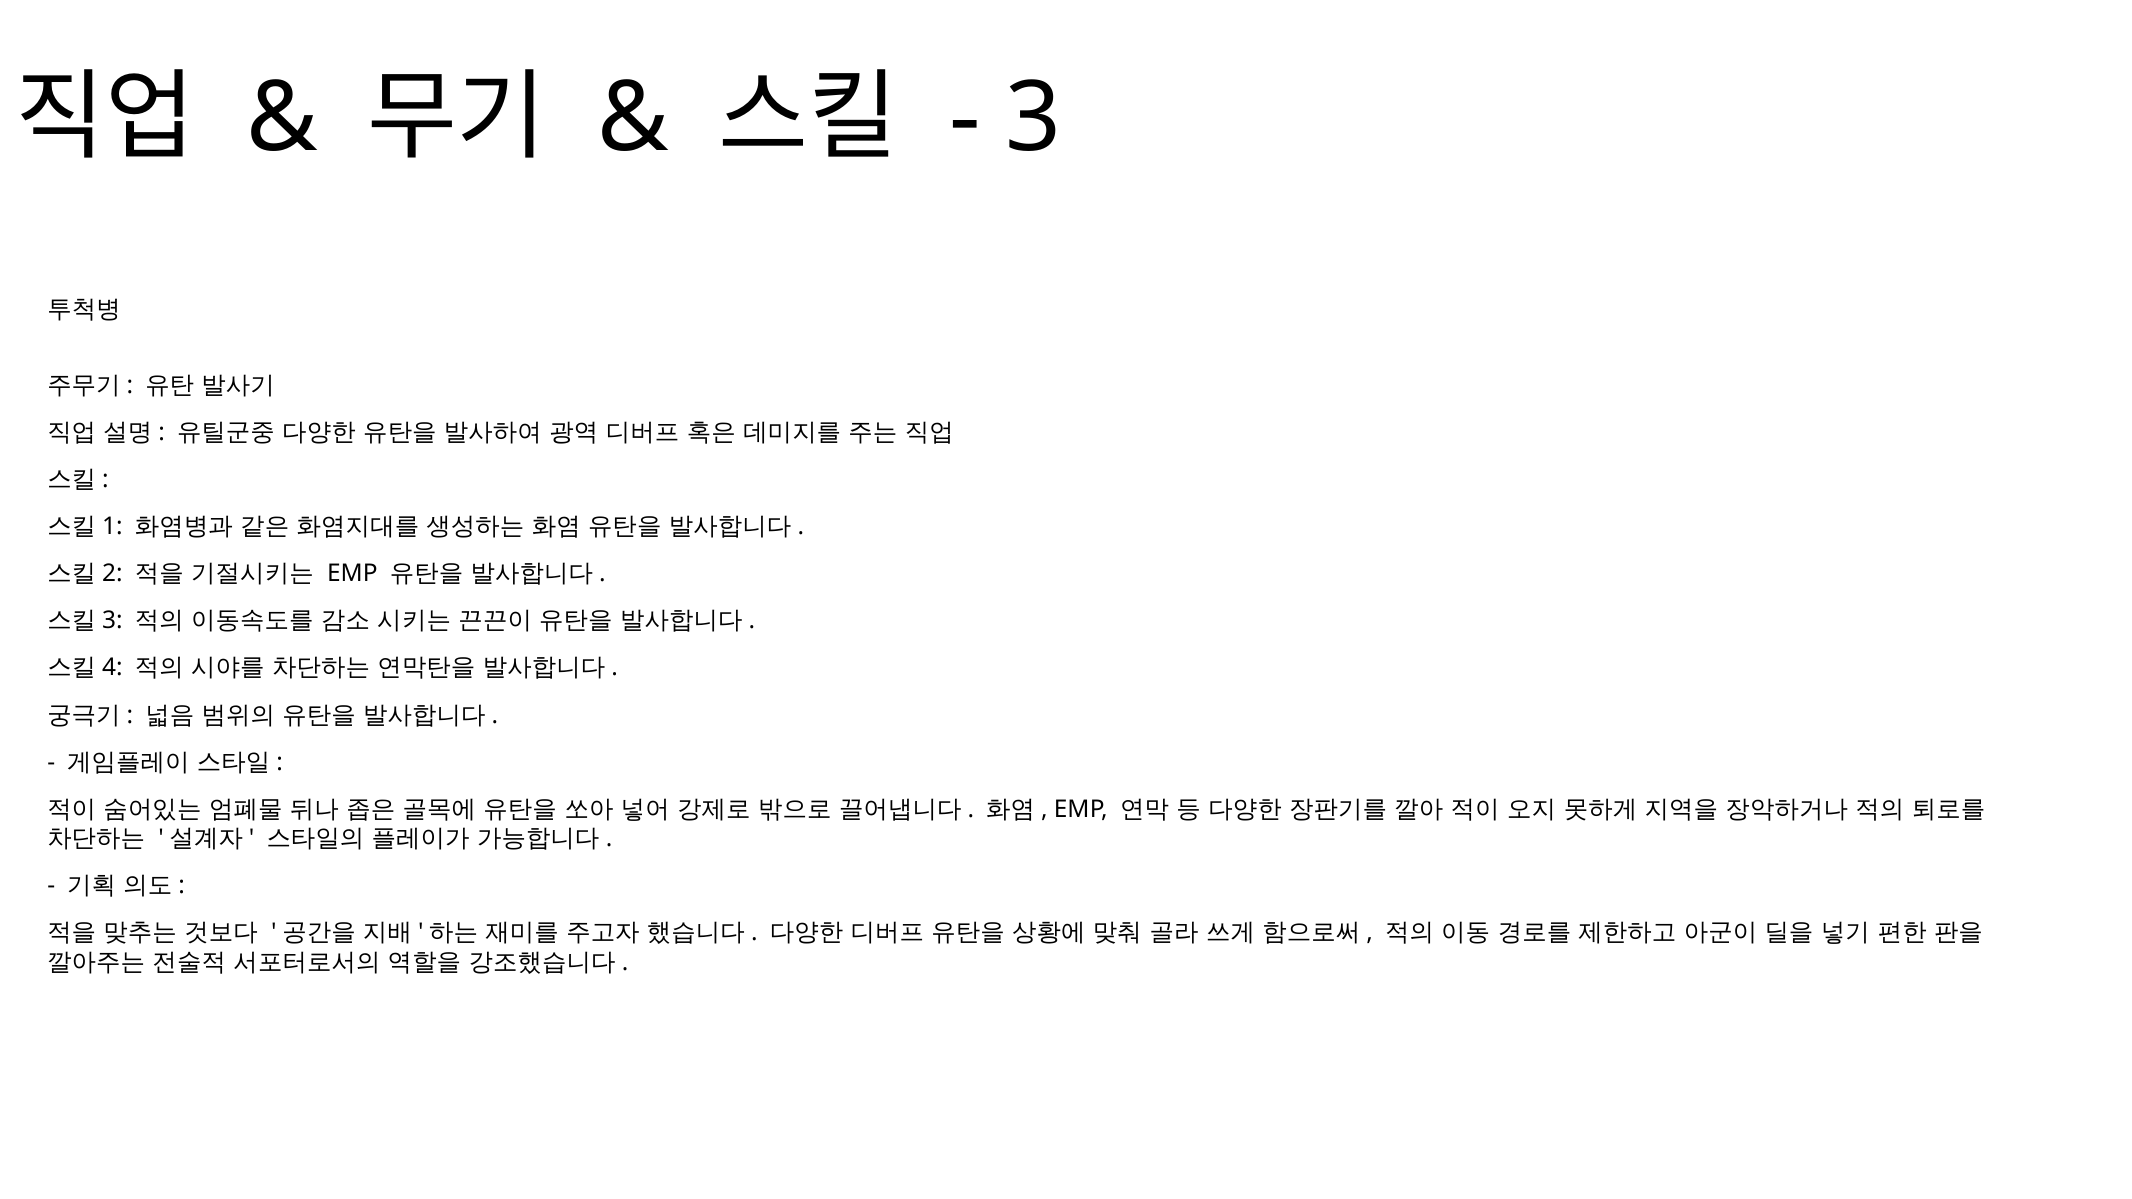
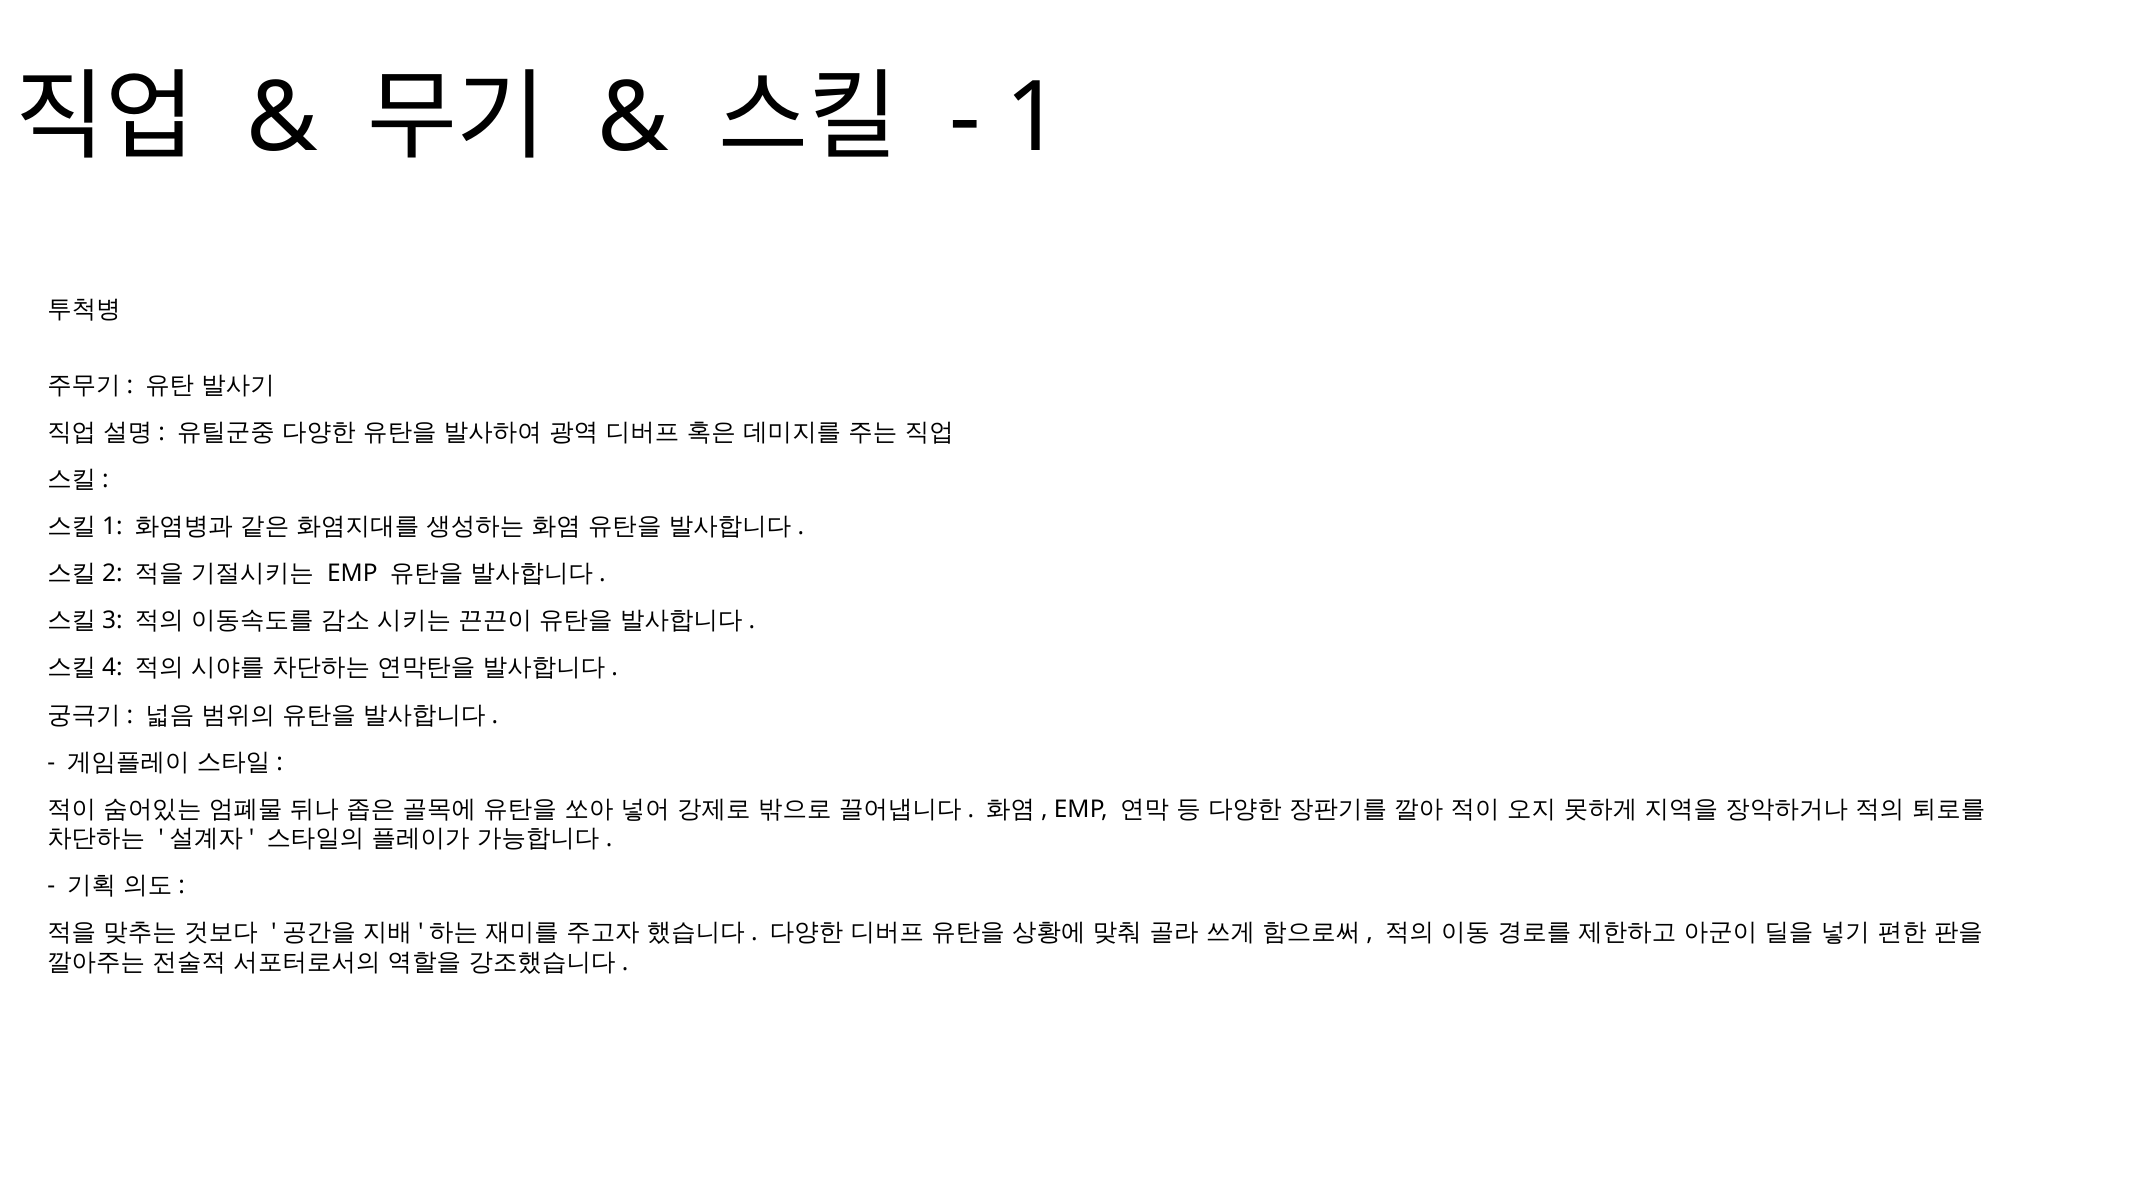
3: 3 -> 1
